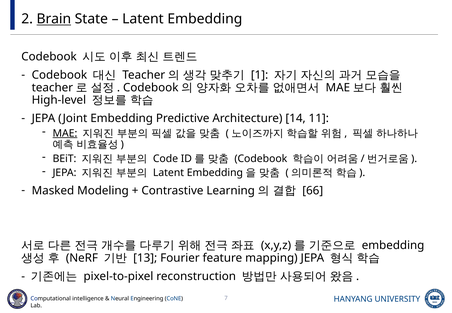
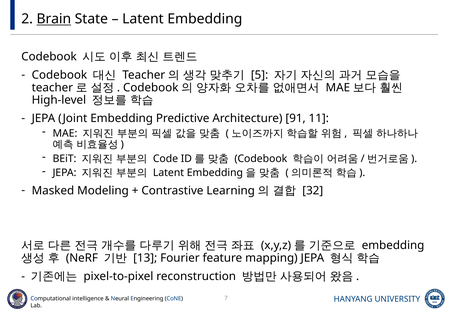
1: 1 -> 5
14: 14 -> 91
MAE underline: present -> none
66: 66 -> 32
